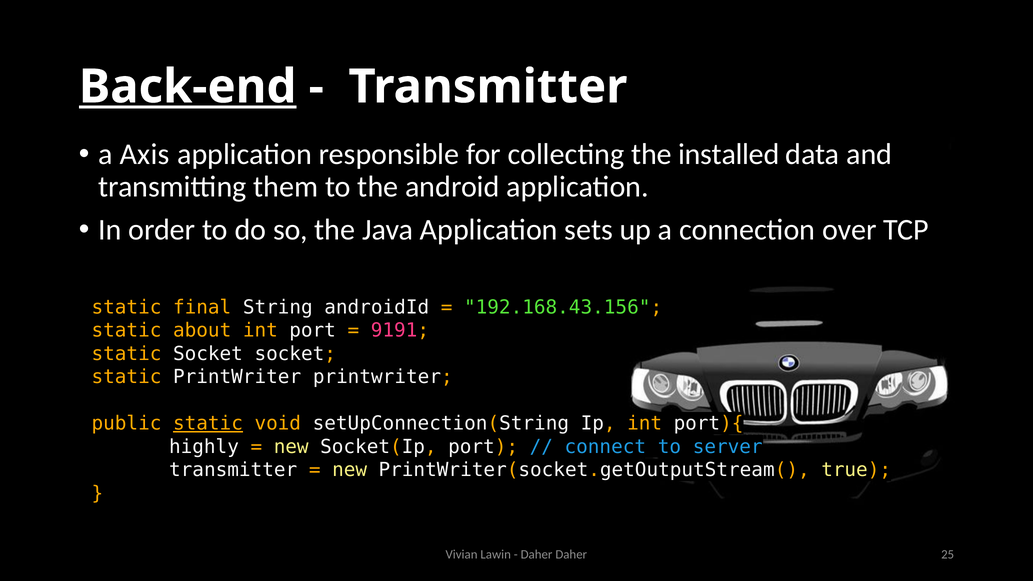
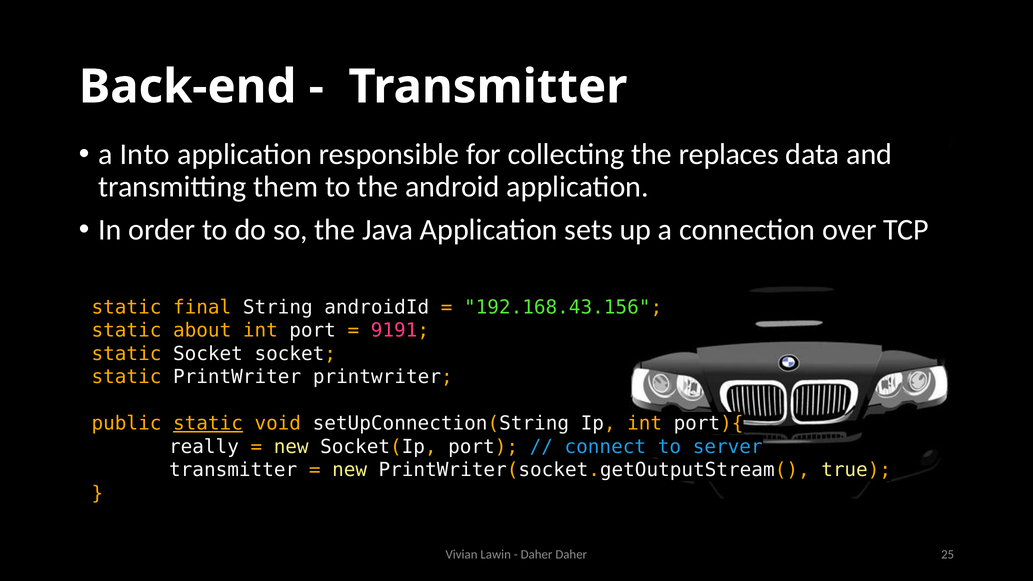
Back-end underline: present -> none
Axis: Axis -> Into
installed: installed -> replaces
highly: highly -> really
